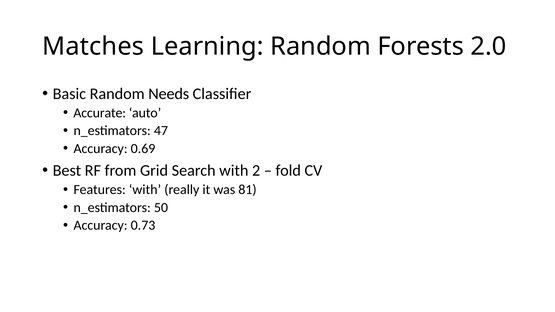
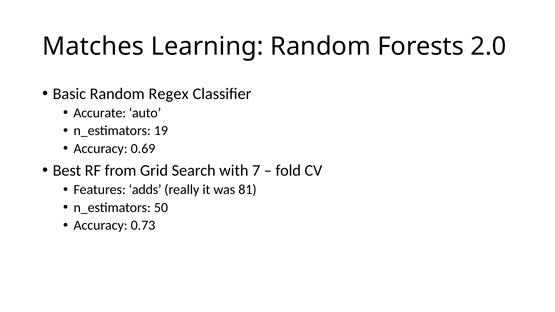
Needs: Needs -> Regex
47: 47 -> 19
2: 2 -> 7
Features with: with -> adds
